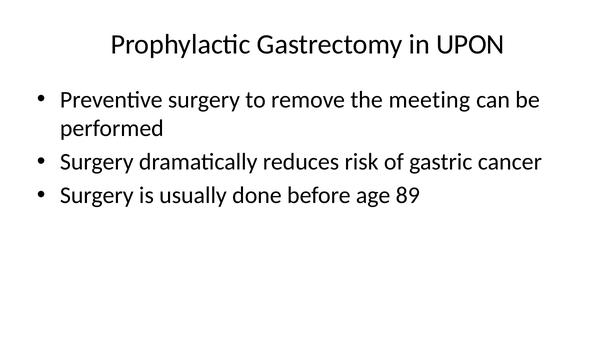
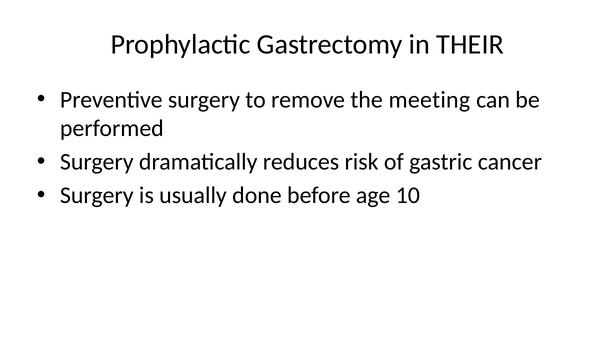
UPON: UPON -> THEIR
89: 89 -> 10
